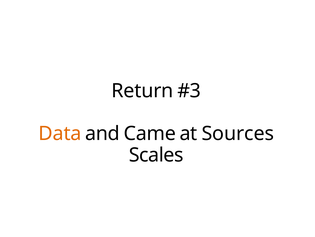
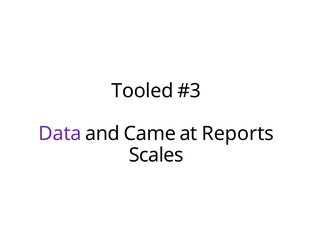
Return: Return -> Tooled
Data colour: orange -> purple
Sources: Sources -> Reports
